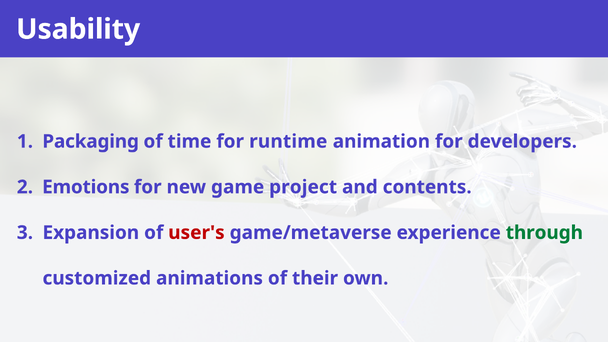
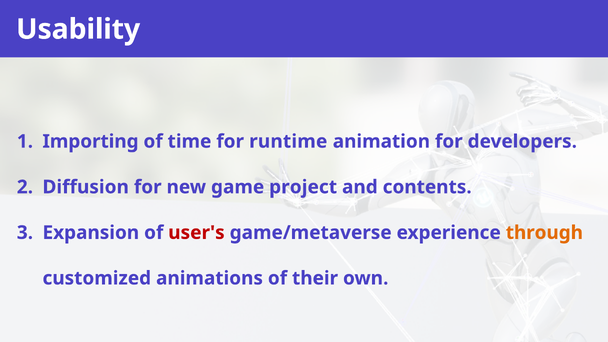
Packaging: Packaging -> Importing
Emotions: Emotions -> Diffusion
through colour: green -> orange
